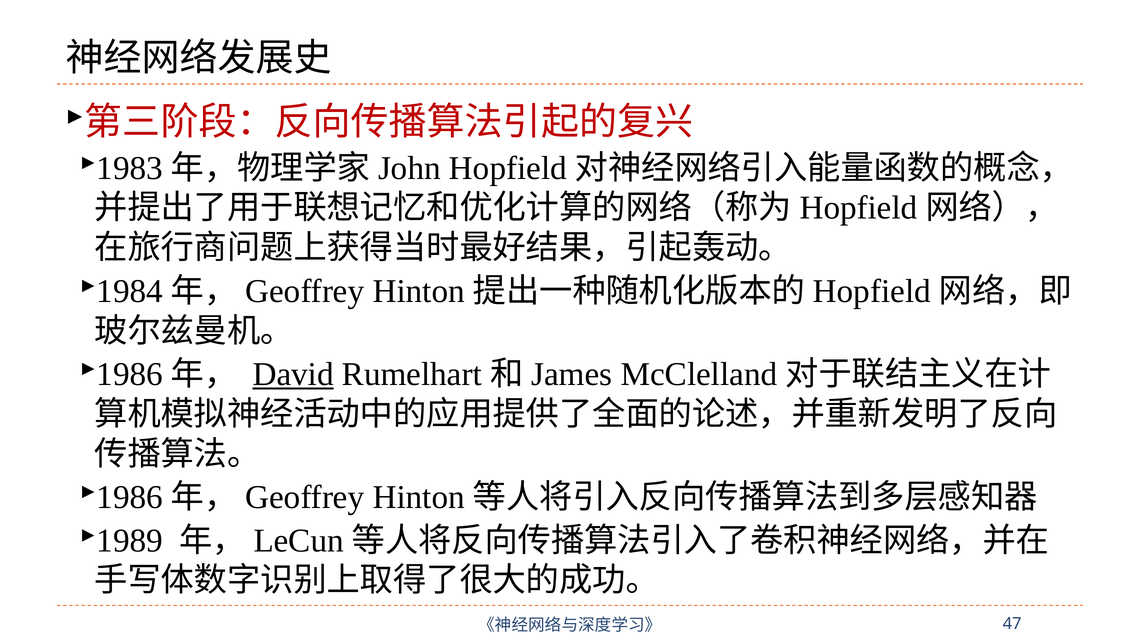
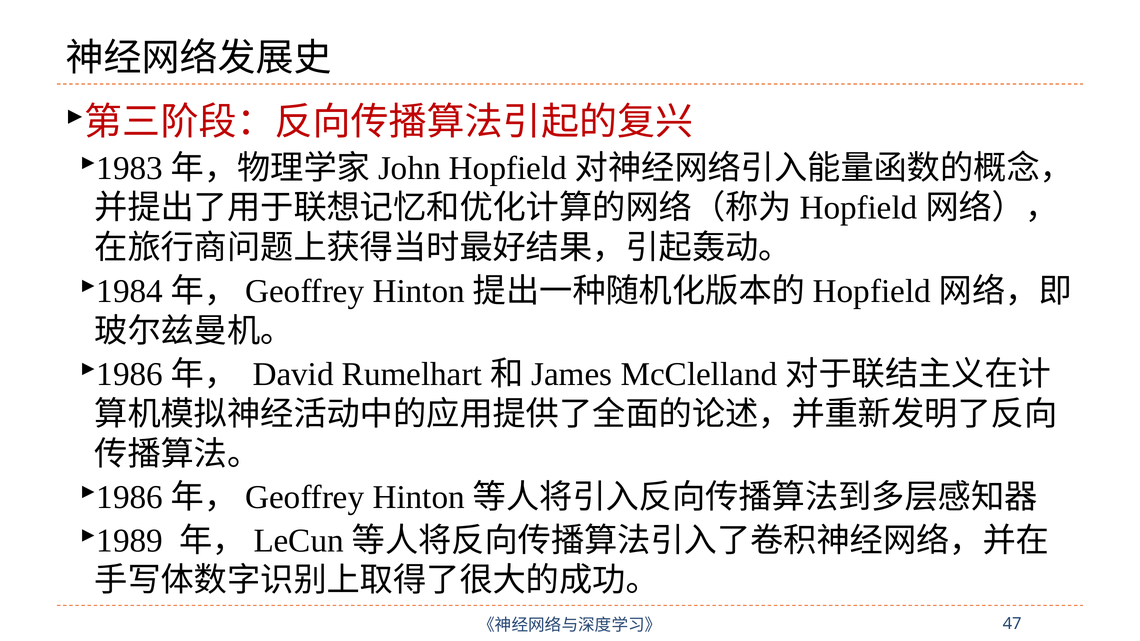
David underline: present -> none
